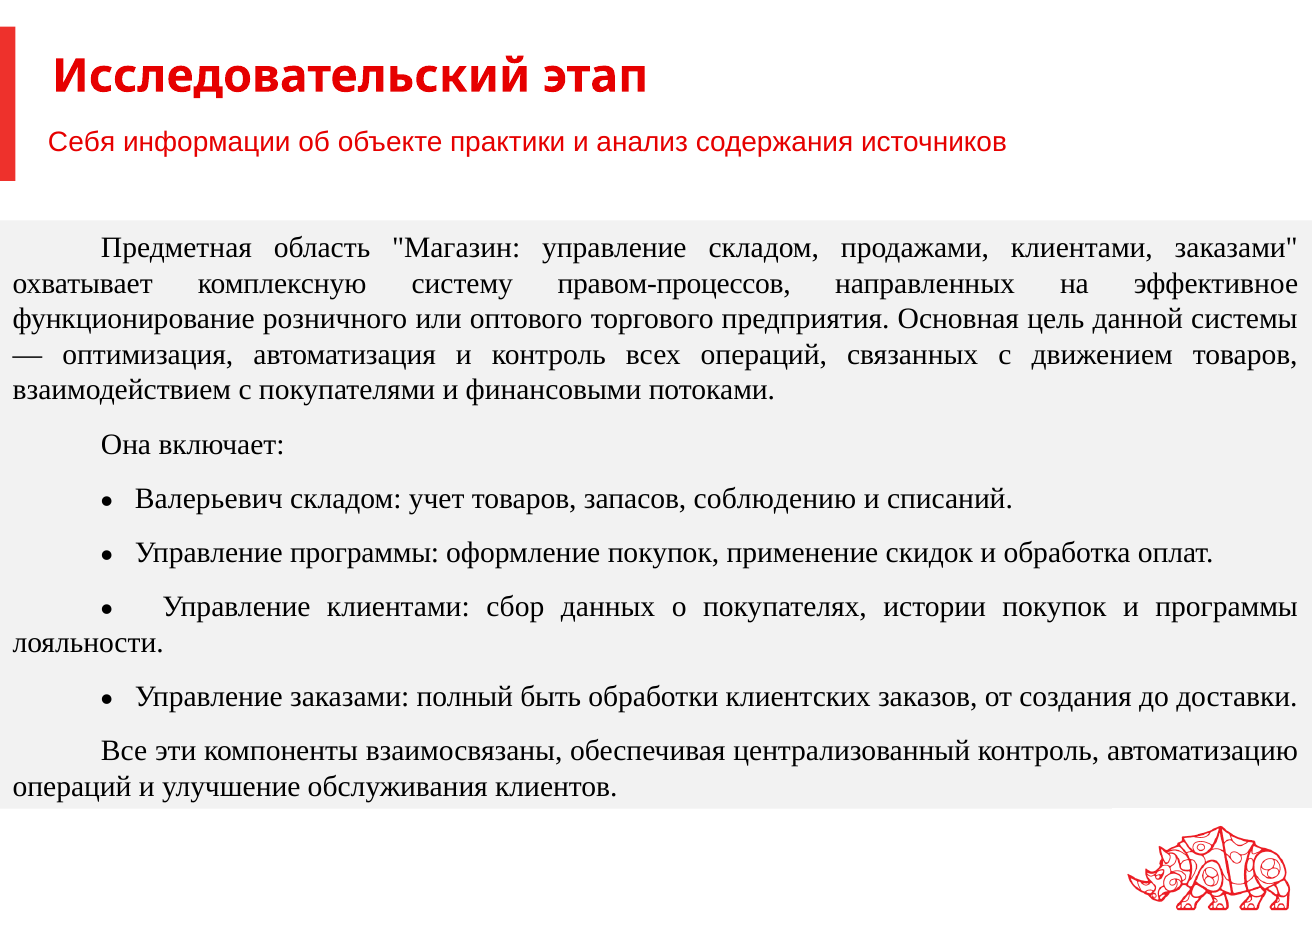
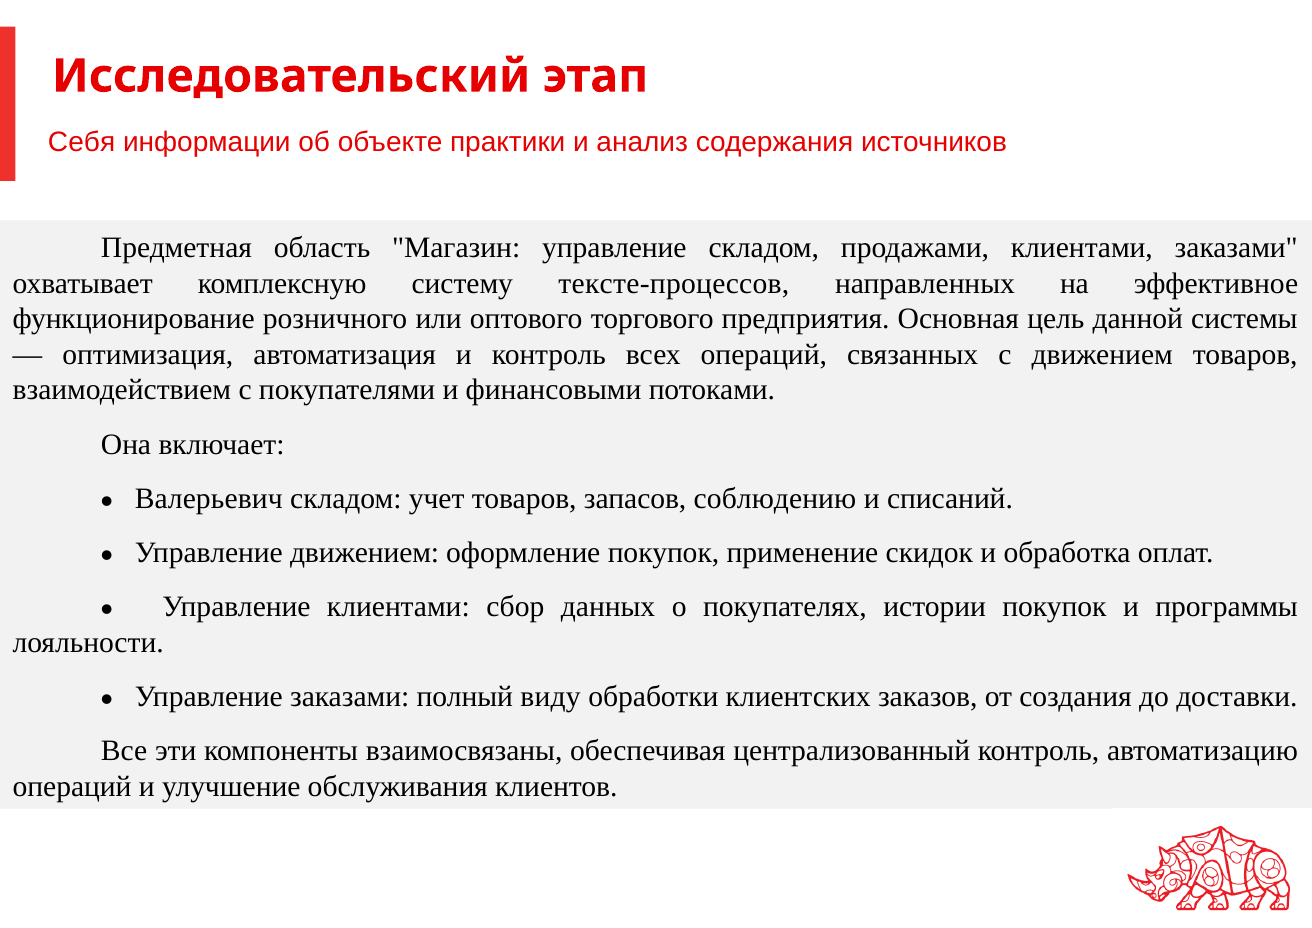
правом-процессов: правом-процессов -> тексте-процессов
Управление программы: программы -> движением
быть: быть -> виду
